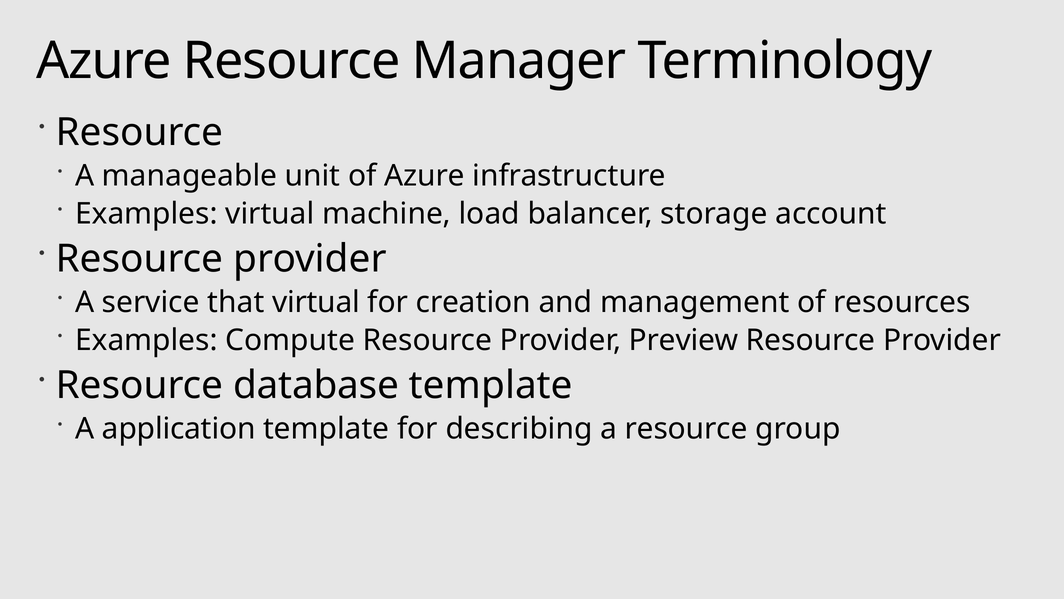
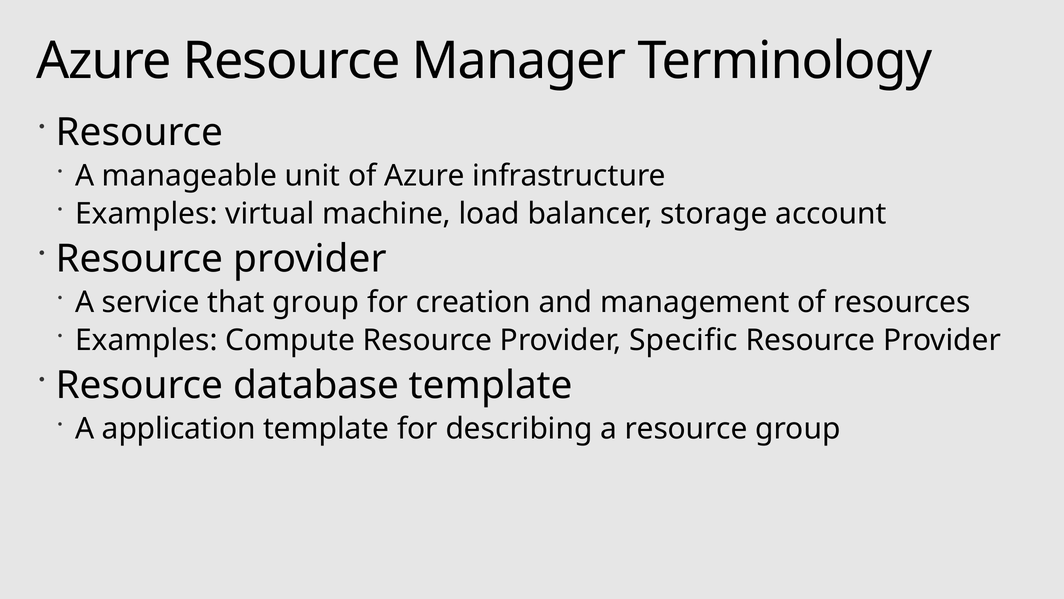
that virtual: virtual -> group
Preview: Preview -> Specific
